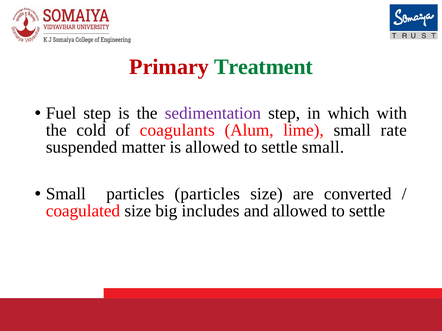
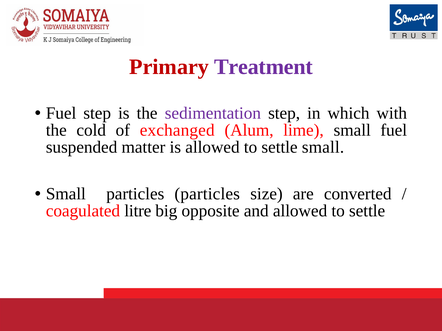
Treatment colour: green -> purple
coagulants: coagulants -> exchanged
small rate: rate -> fuel
coagulated size: size -> litre
includes: includes -> opposite
